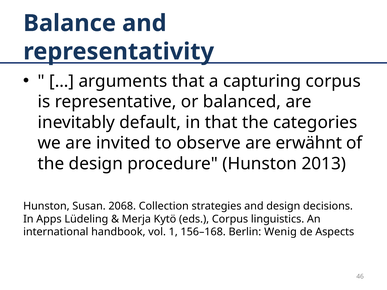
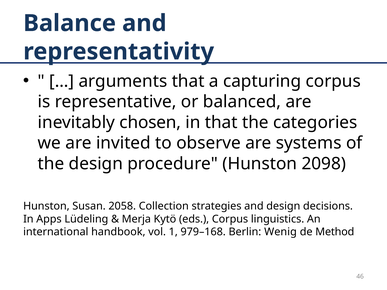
default: default -> chosen
erwähnt: erwähnt -> systems
2013: 2013 -> 2098
2068: 2068 -> 2058
156–168: 156–168 -> 979–168
Aspects: Aspects -> Method
